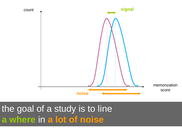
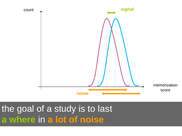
line: line -> last
